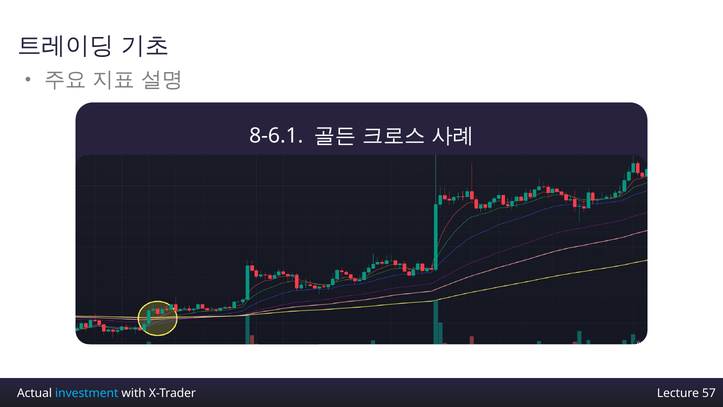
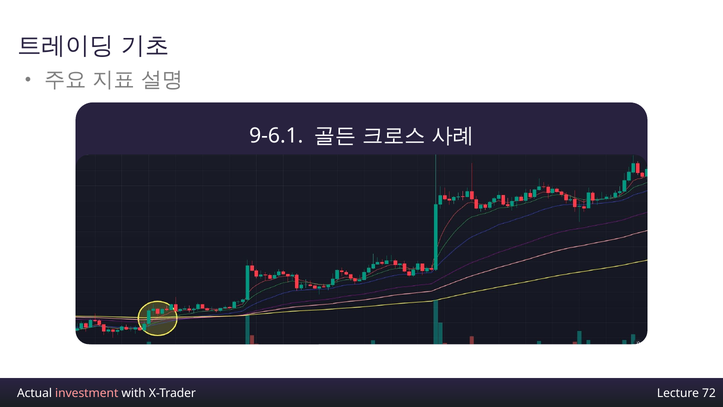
8-6.1: 8-6.1 -> 9-6.1
investment colour: light blue -> pink
57: 57 -> 72
